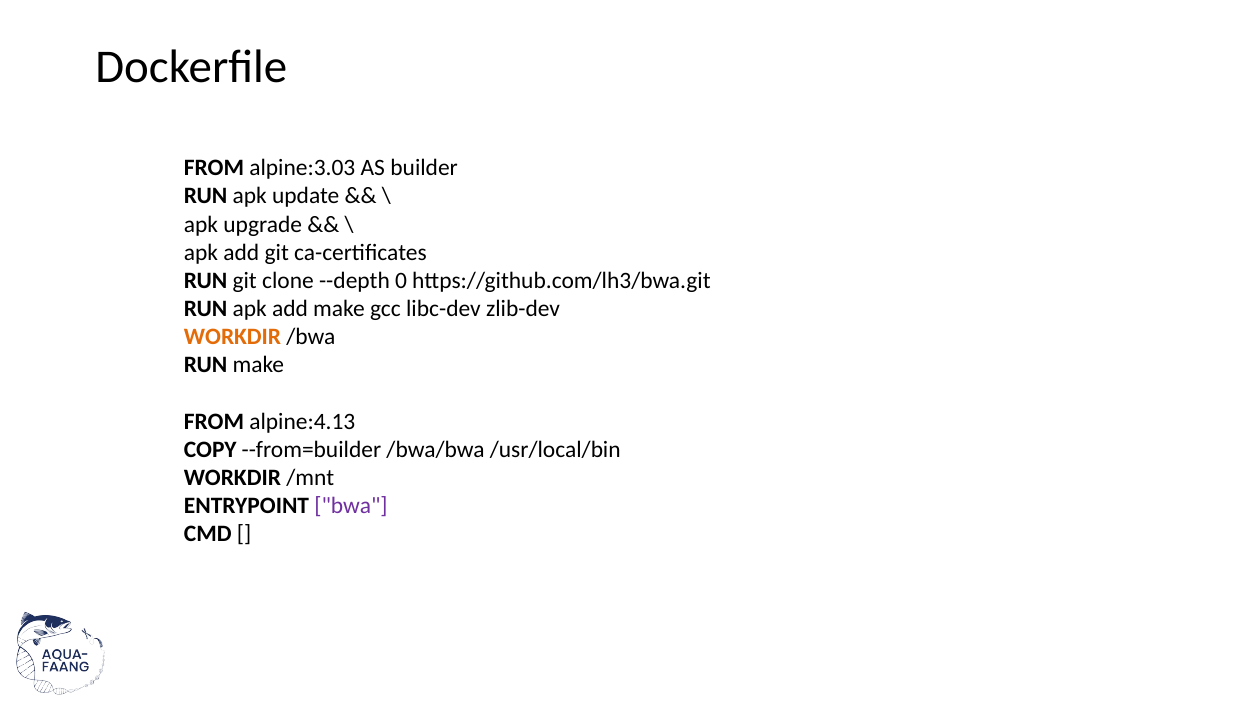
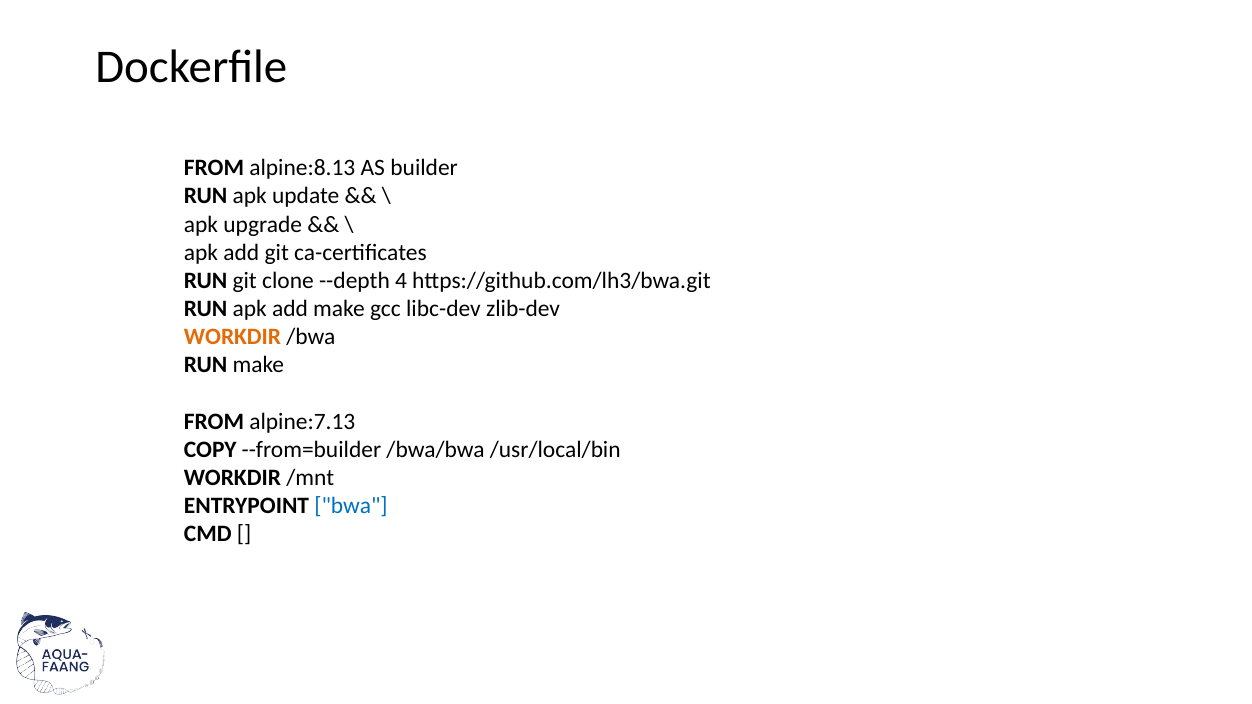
alpine:3.03: alpine:3.03 -> alpine:8.13
0: 0 -> 4
alpine:4.13: alpine:4.13 -> alpine:7.13
bwa colour: purple -> blue
